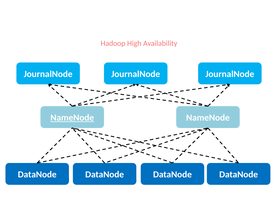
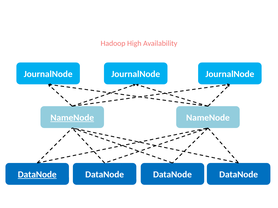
DataNode at (37, 175) underline: none -> present
